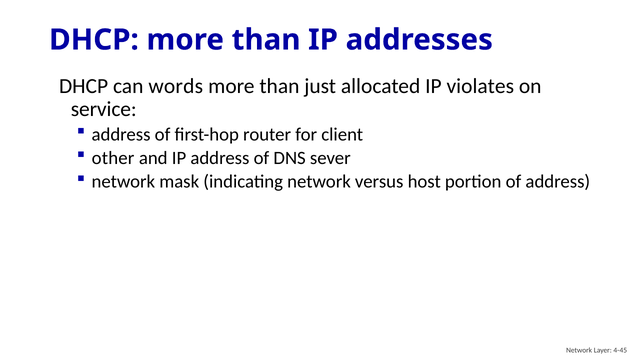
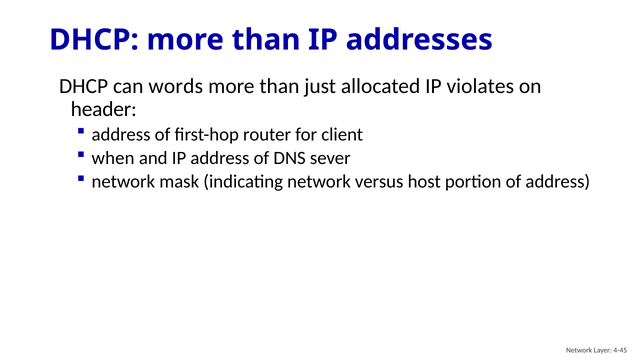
service: service -> header
other: other -> when
